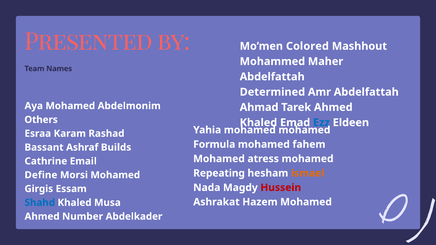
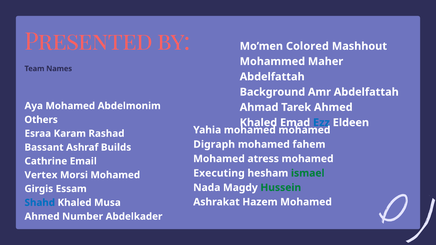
Determined: Determined -> Background
Formula: Formula -> Digraph
Repeating: Repeating -> Executing
ismael colour: orange -> green
Define: Define -> Vertex
Hussein colour: red -> green
